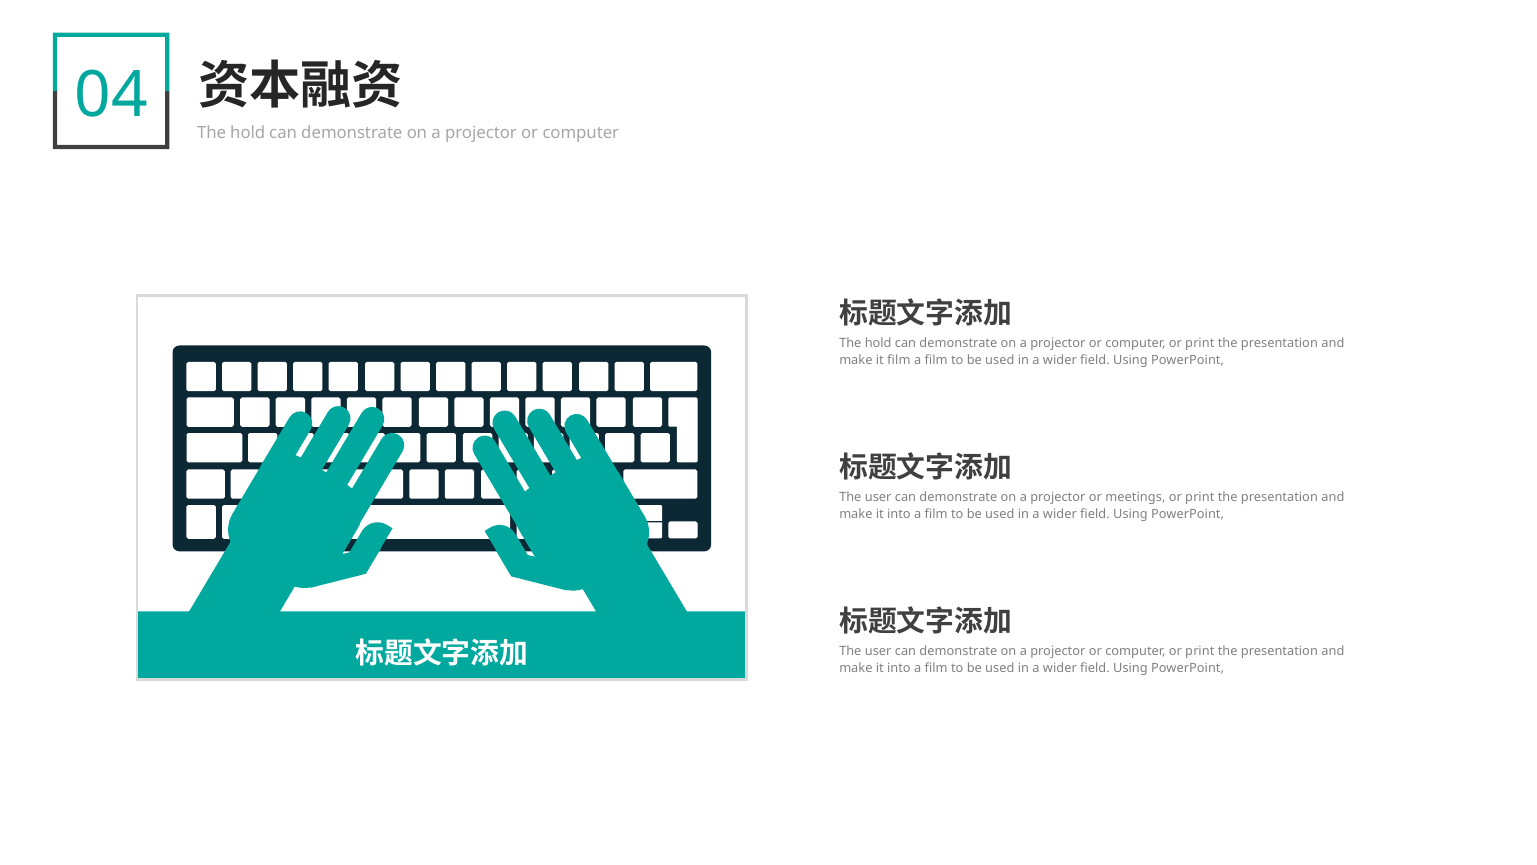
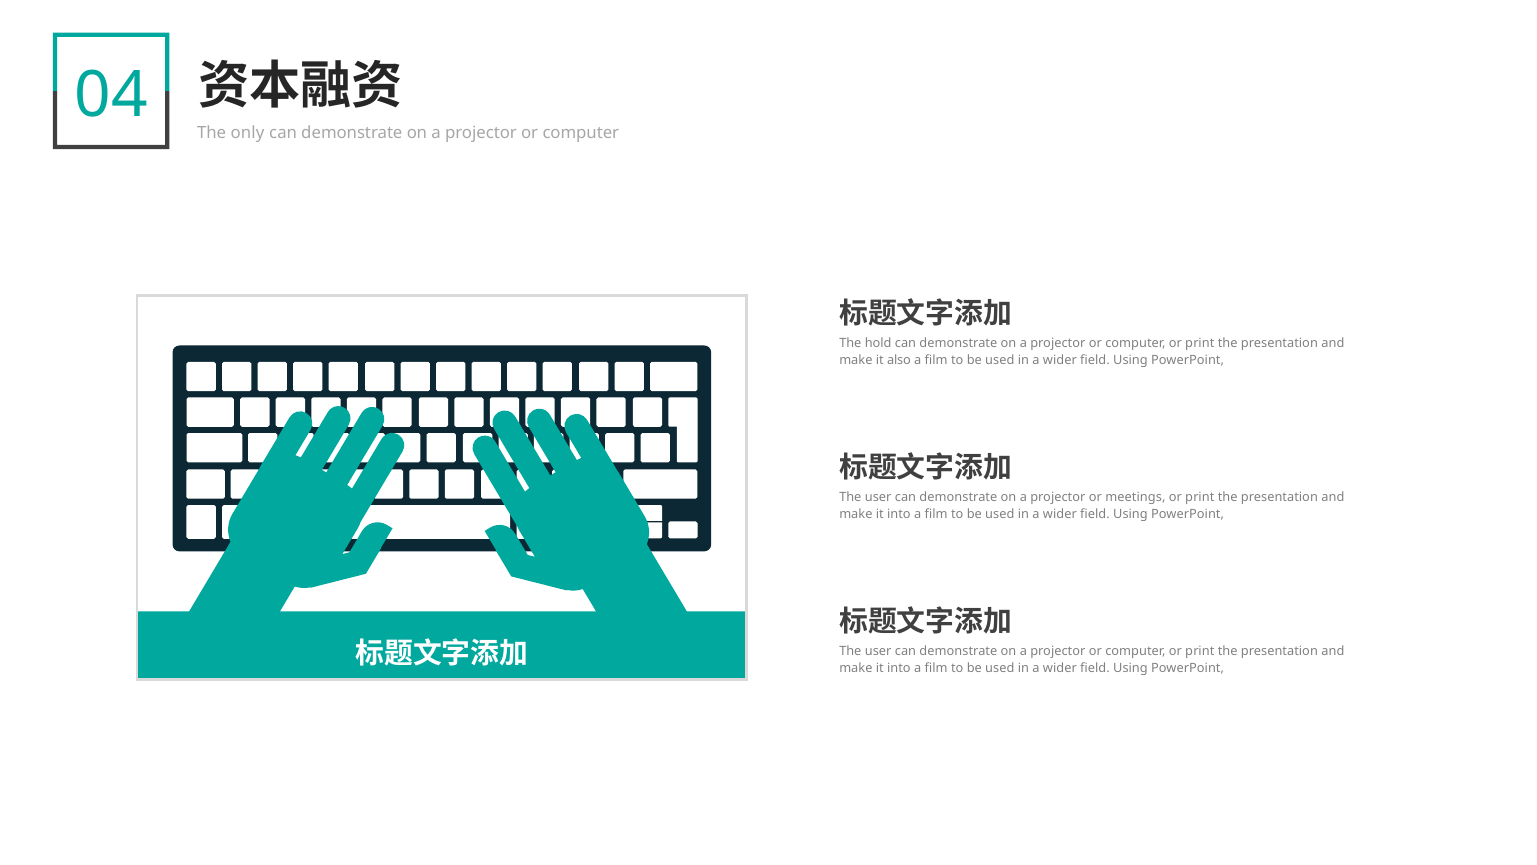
hold at (248, 133): hold -> only
it film: film -> also
